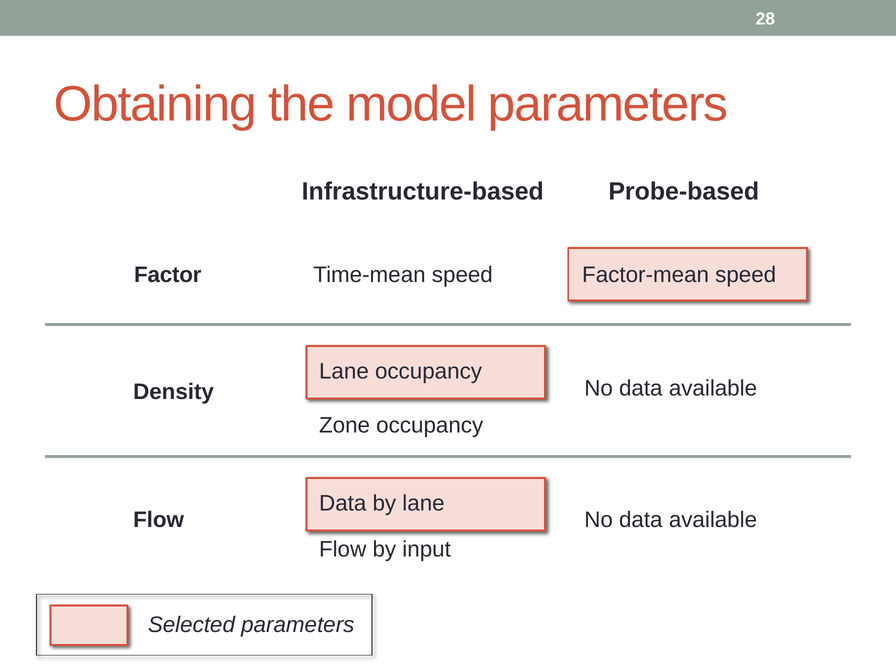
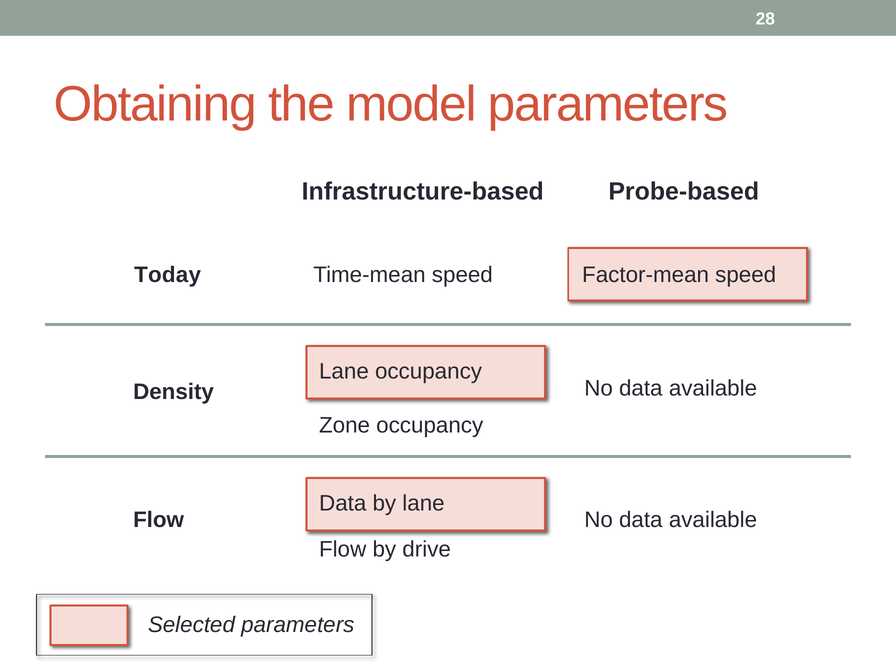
Factor: Factor -> Today
input: input -> drive
